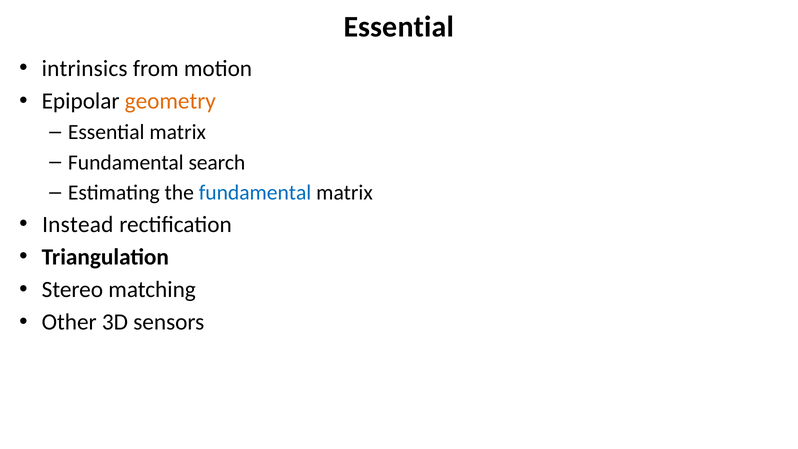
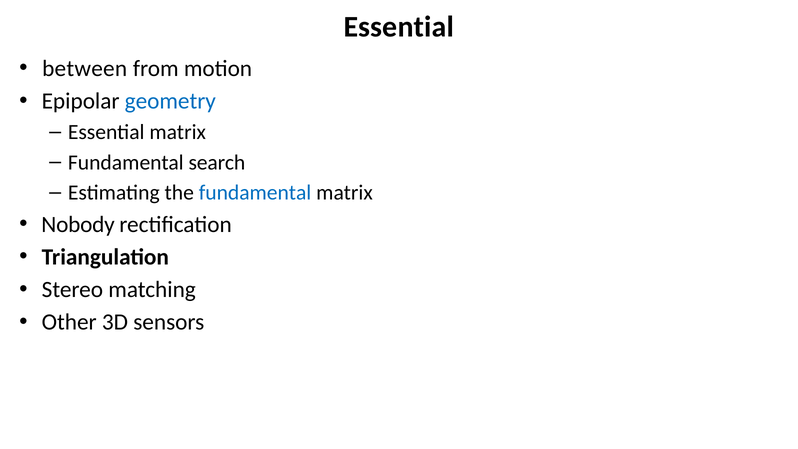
intrinsics: intrinsics -> between
geometry colour: orange -> blue
Instead: Instead -> Nobody
